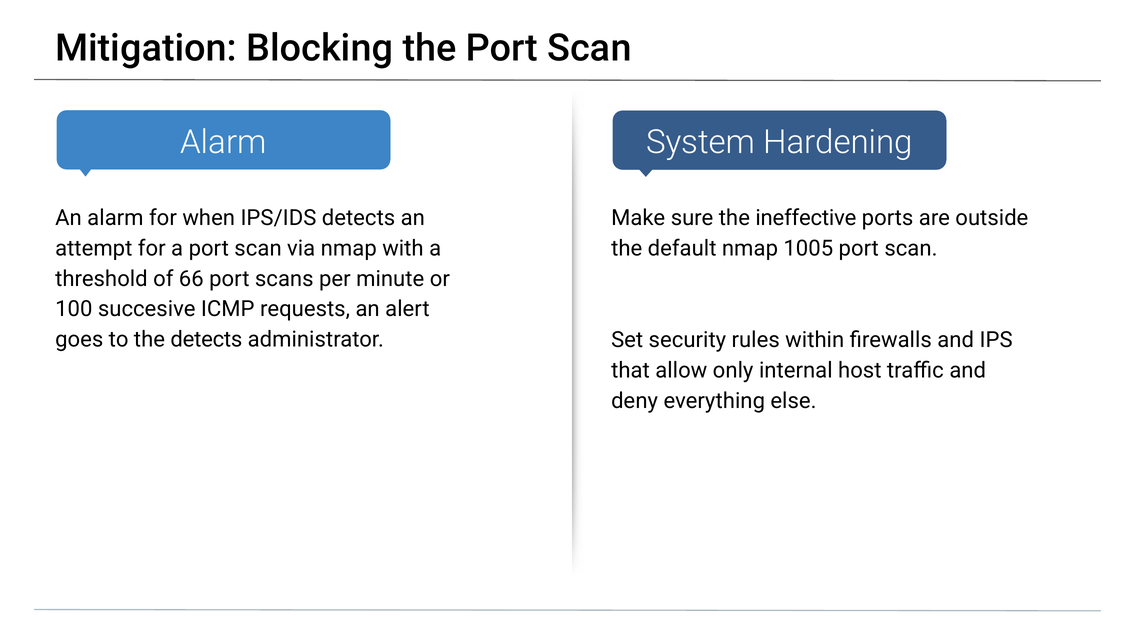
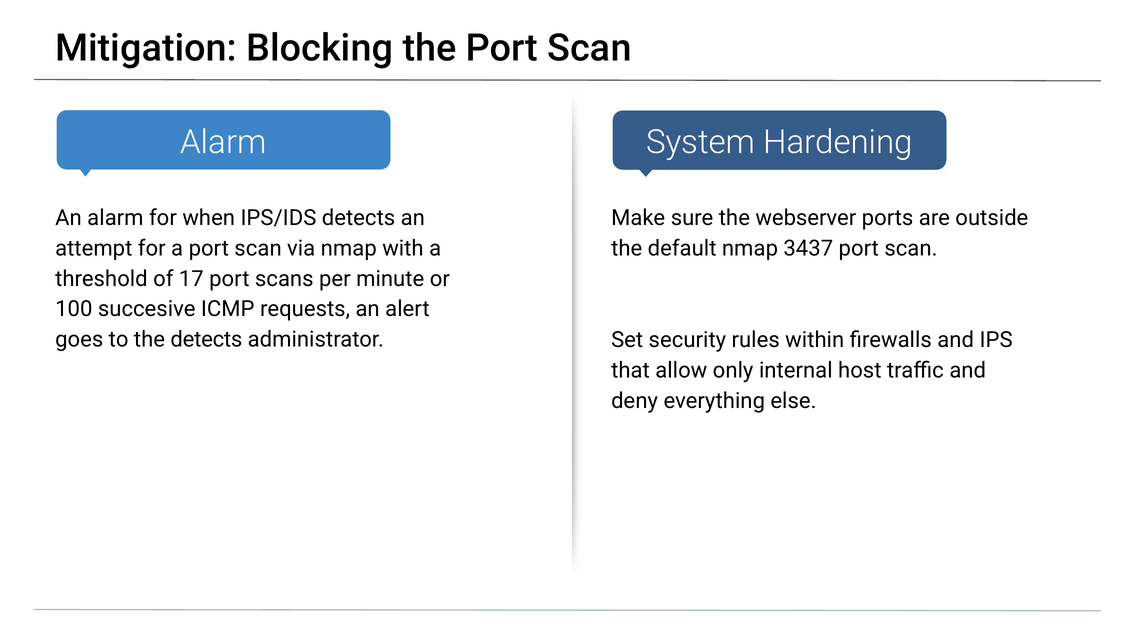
ineffective: ineffective -> webserver
1005: 1005 -> 3437
66: 66 -> 17
